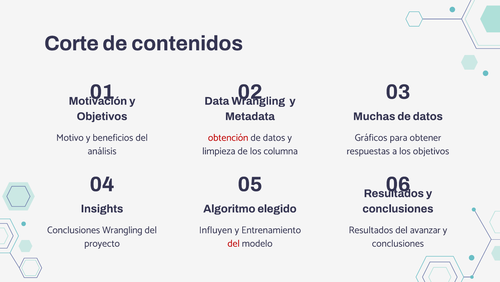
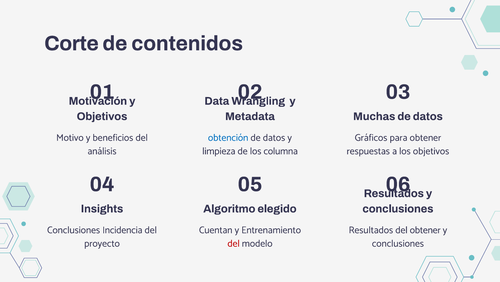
obtención colour: red -> blue
Conclusiones Wrangling: Wrangling -> Incidencia
Influyen: Influyen -> Cuentan
del avanzar: avanzar -> obtener
